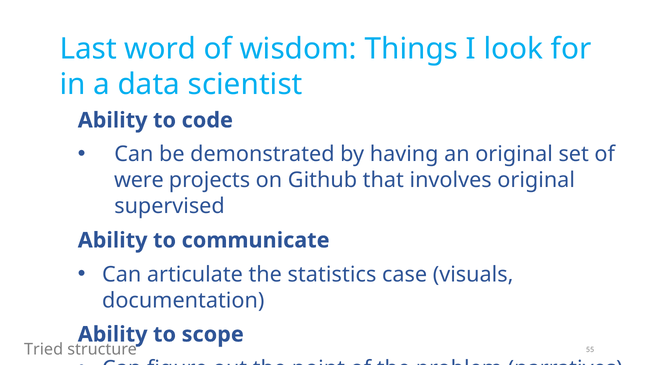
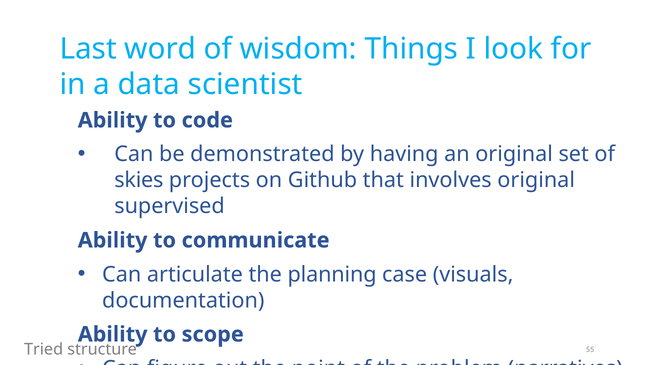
were: were -> skies
statistics: statistics -> planning
